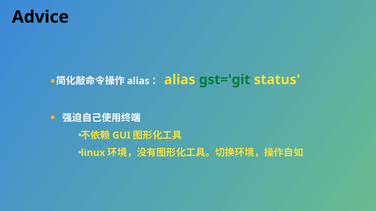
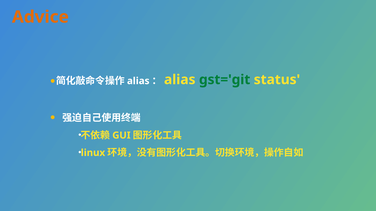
Advice colour: black -> orange
